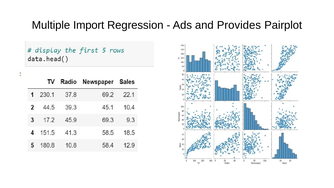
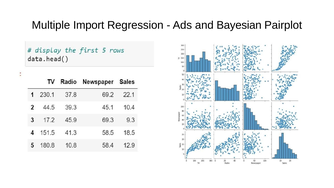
Provides: Provides -> Bayesian
